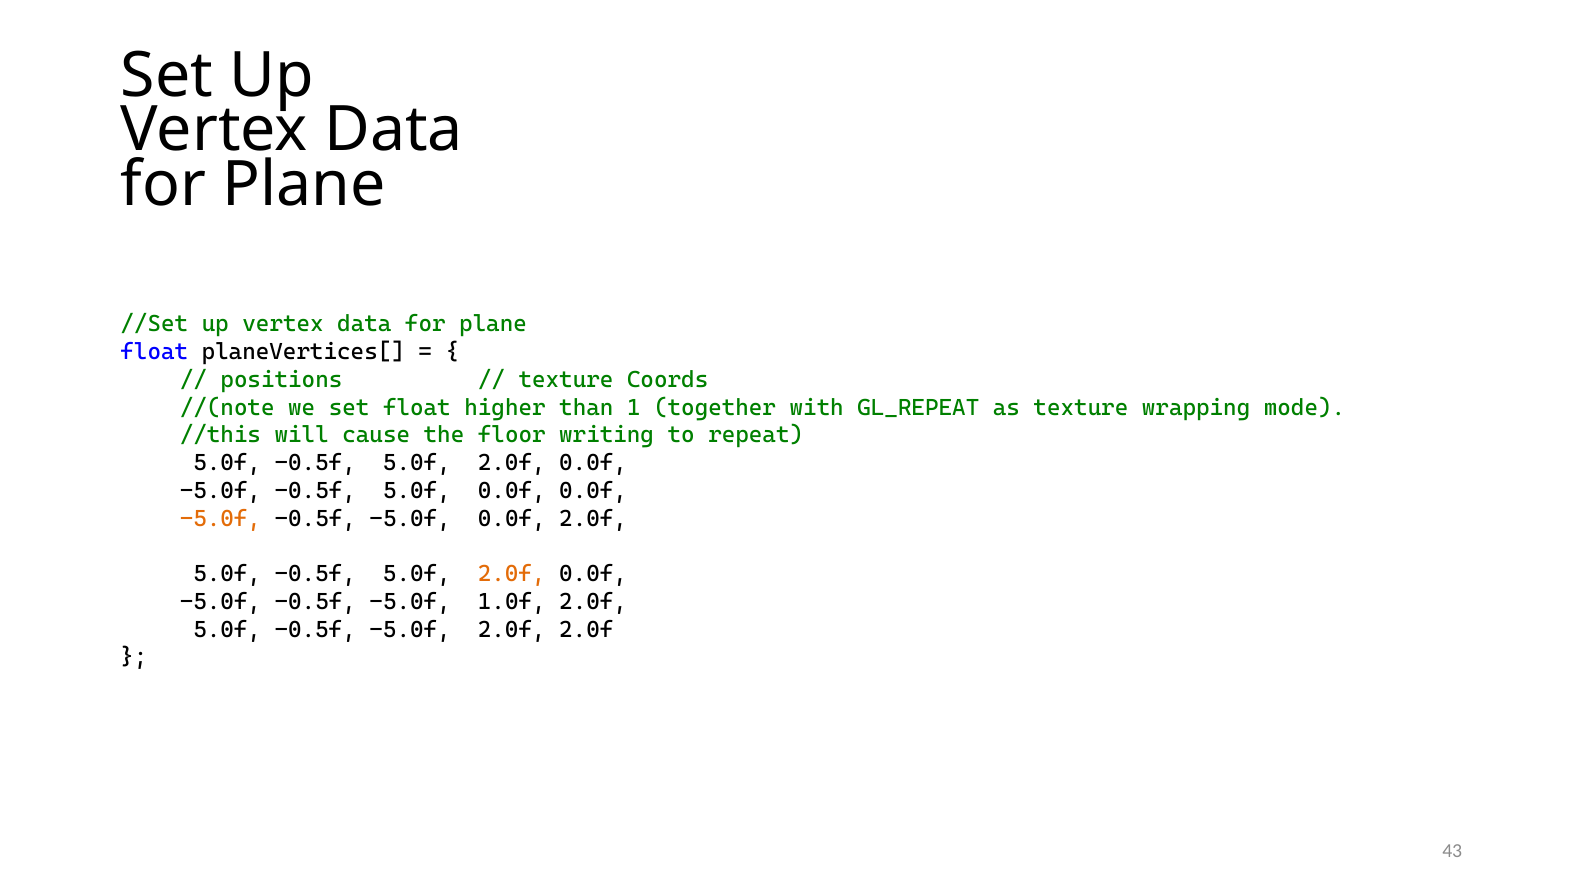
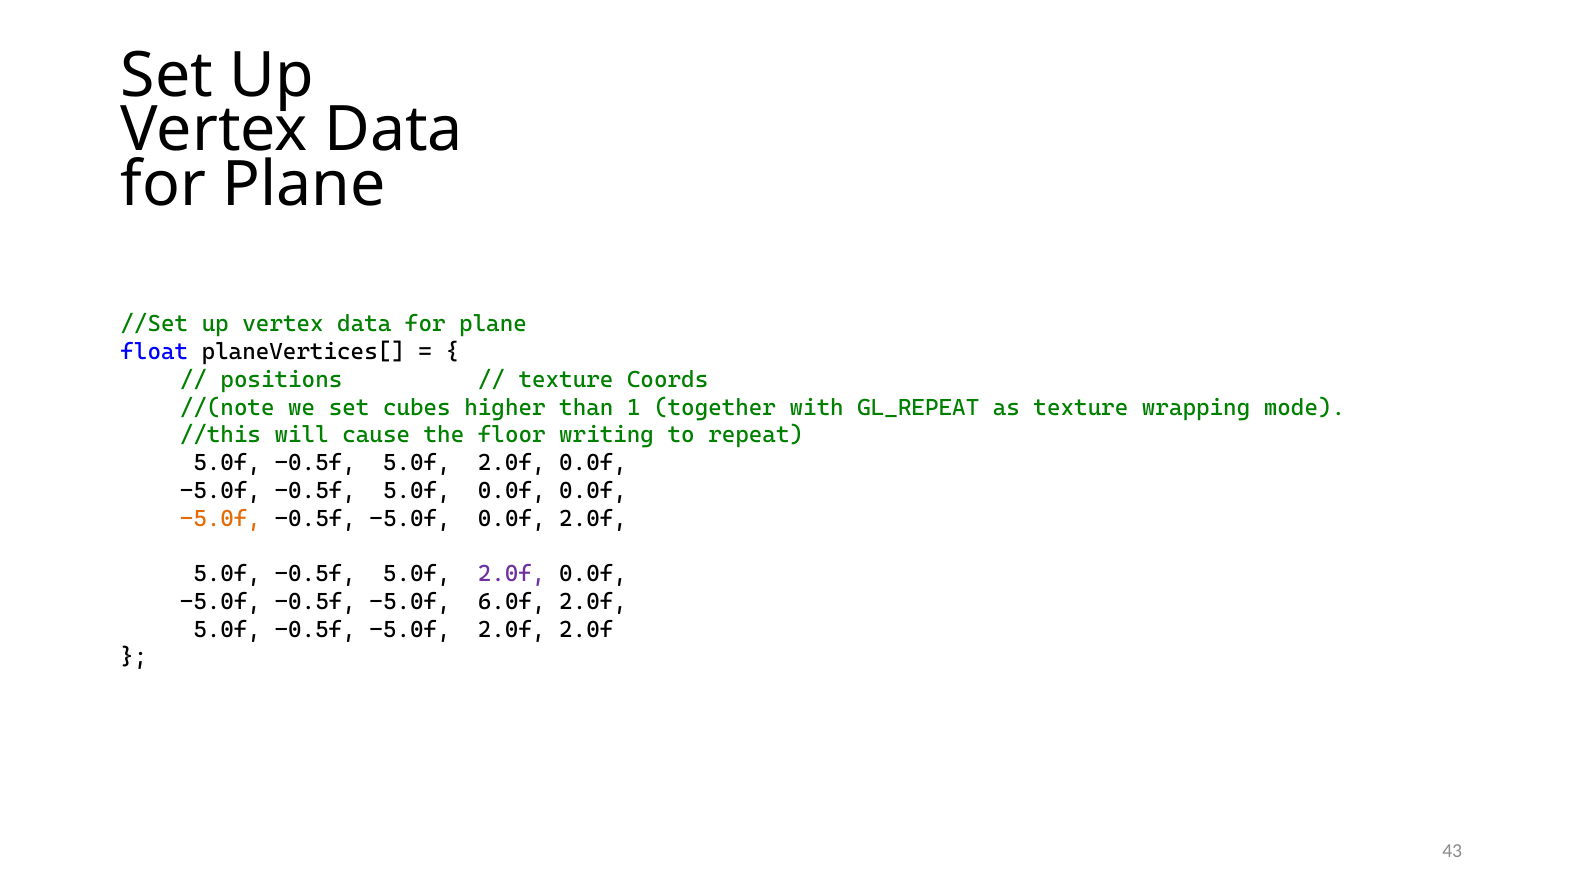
set float: float -> cubes
2.0f at (512, 574) colour: orange -> purple
1.0f: 1.0f -> 6.0f
